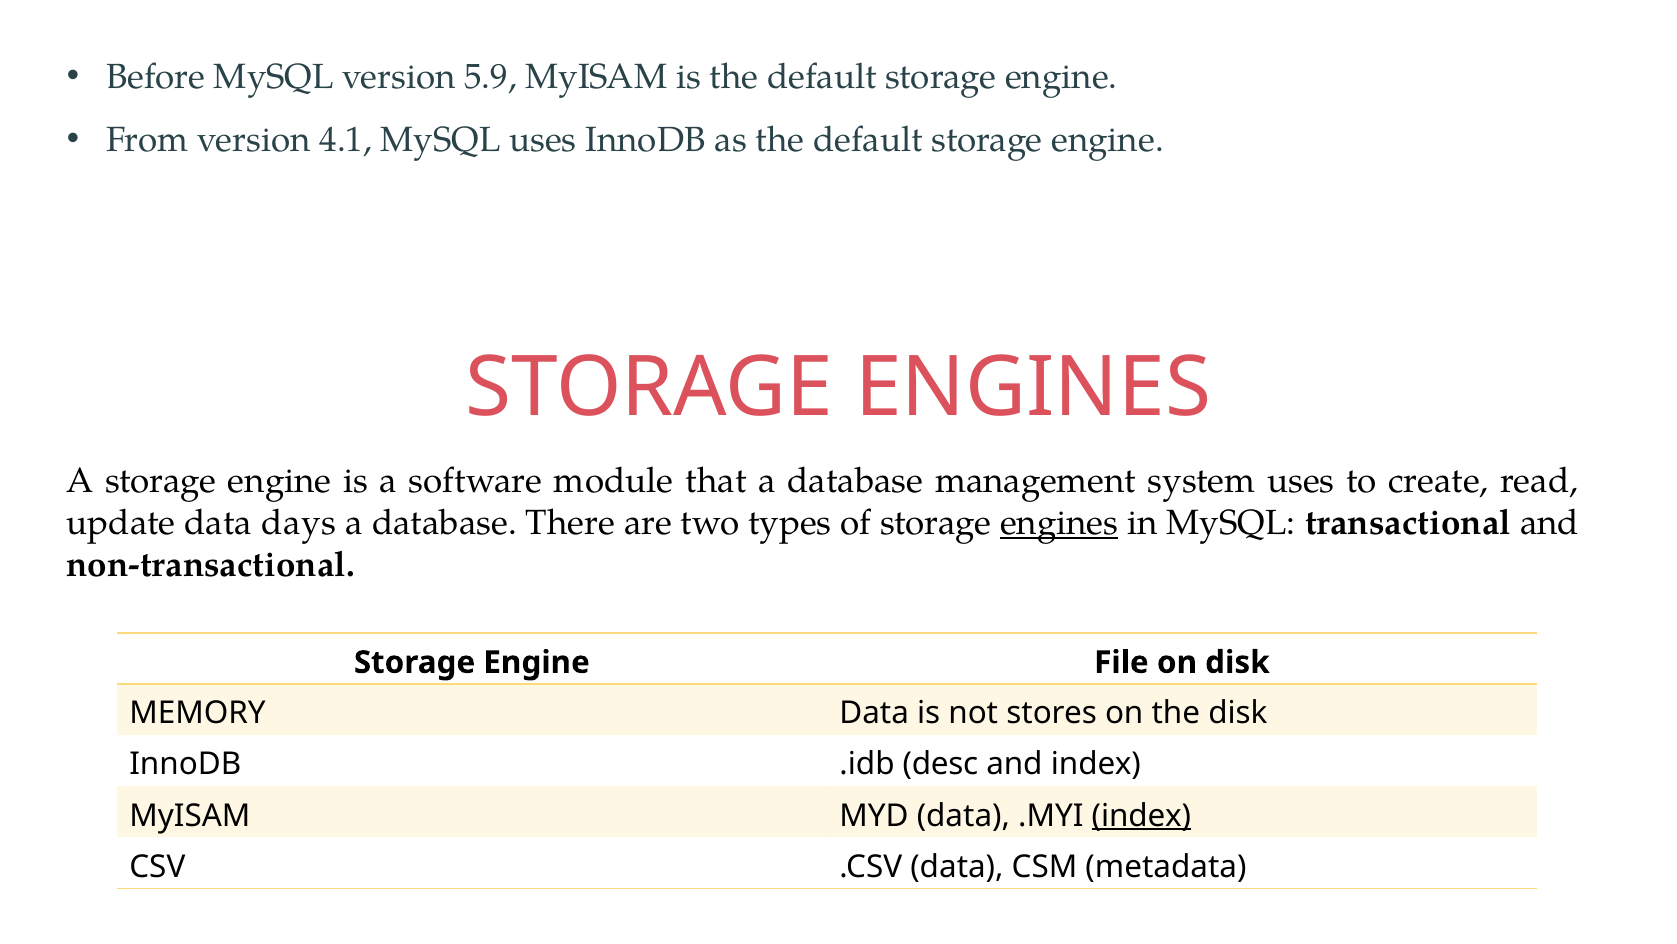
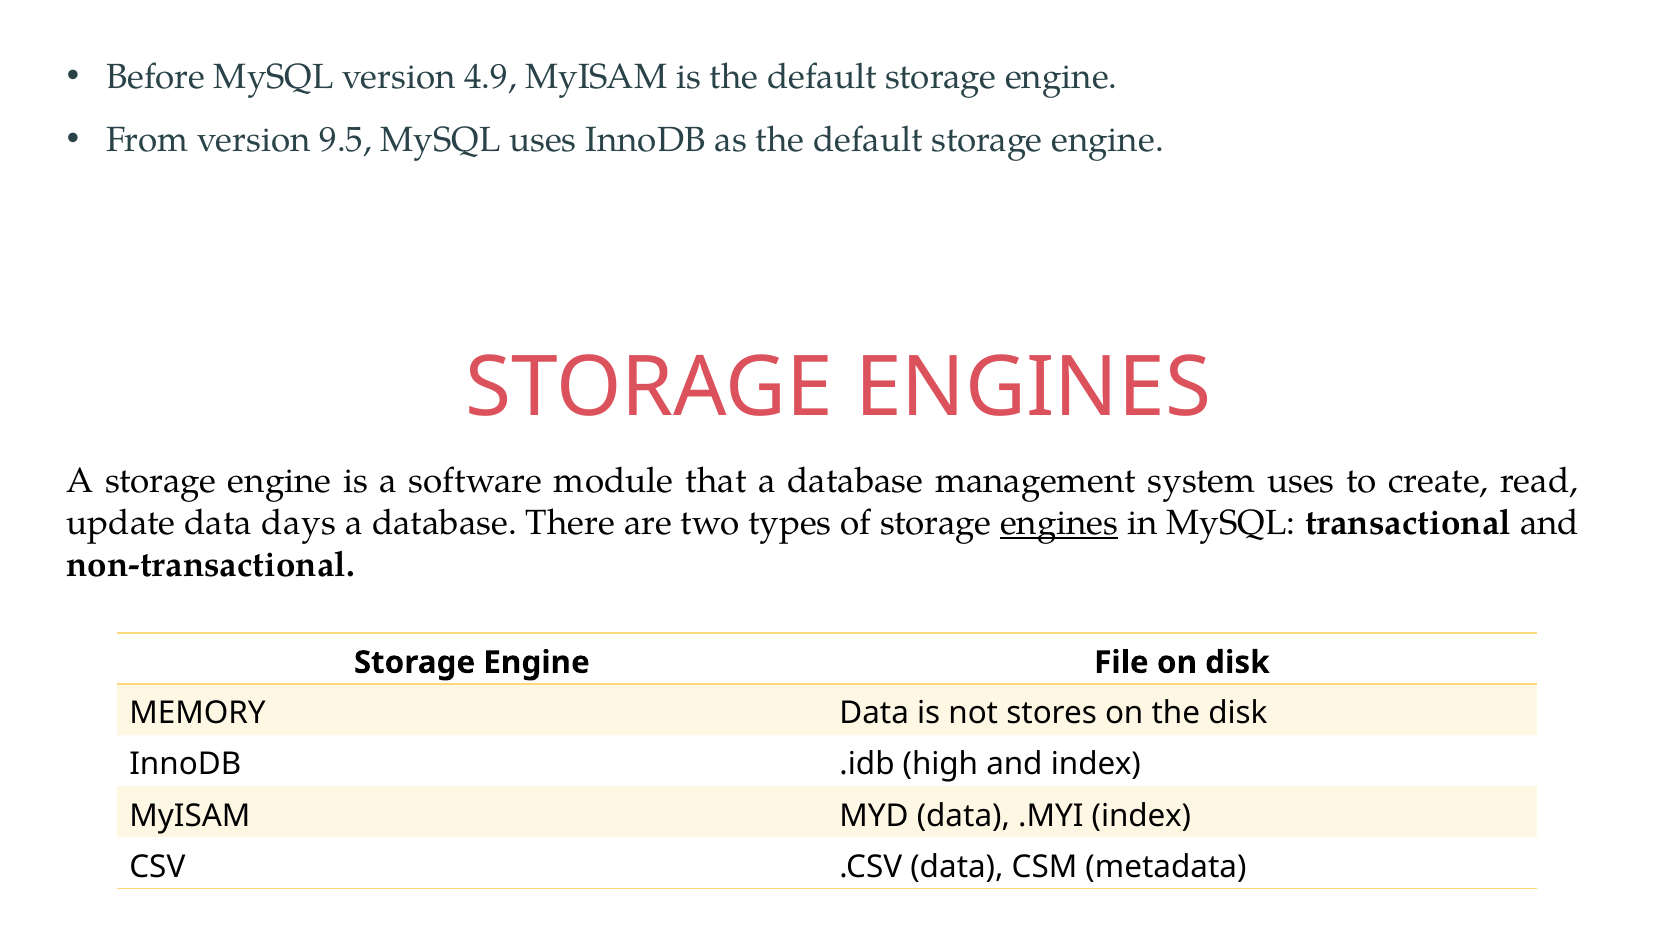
5.9: 5.9 -> 4.9
4.1: 4.1 -> 9.5
desc: desc -> high
index at (1141, 815) underline: present -> none
